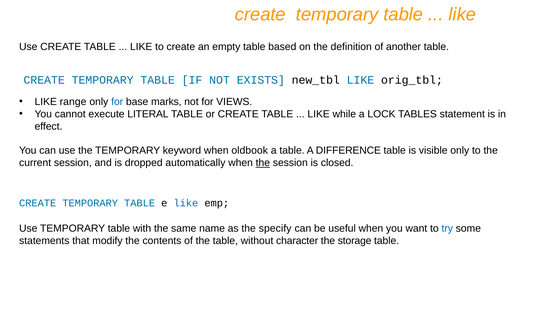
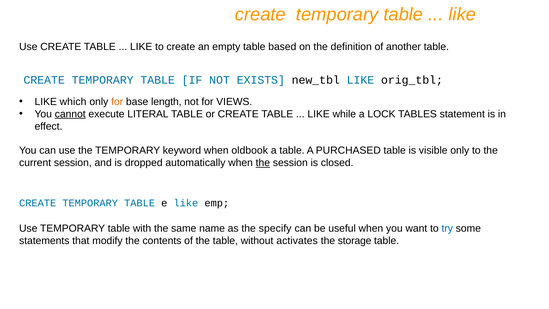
range: range -> which
for at (117, 102) colour: blue -> orange
marks: marks -> length
cannot underline: none -> present
DIFFERENCE: DIFFERENCE -> PURCHASED
character: character -> activates
